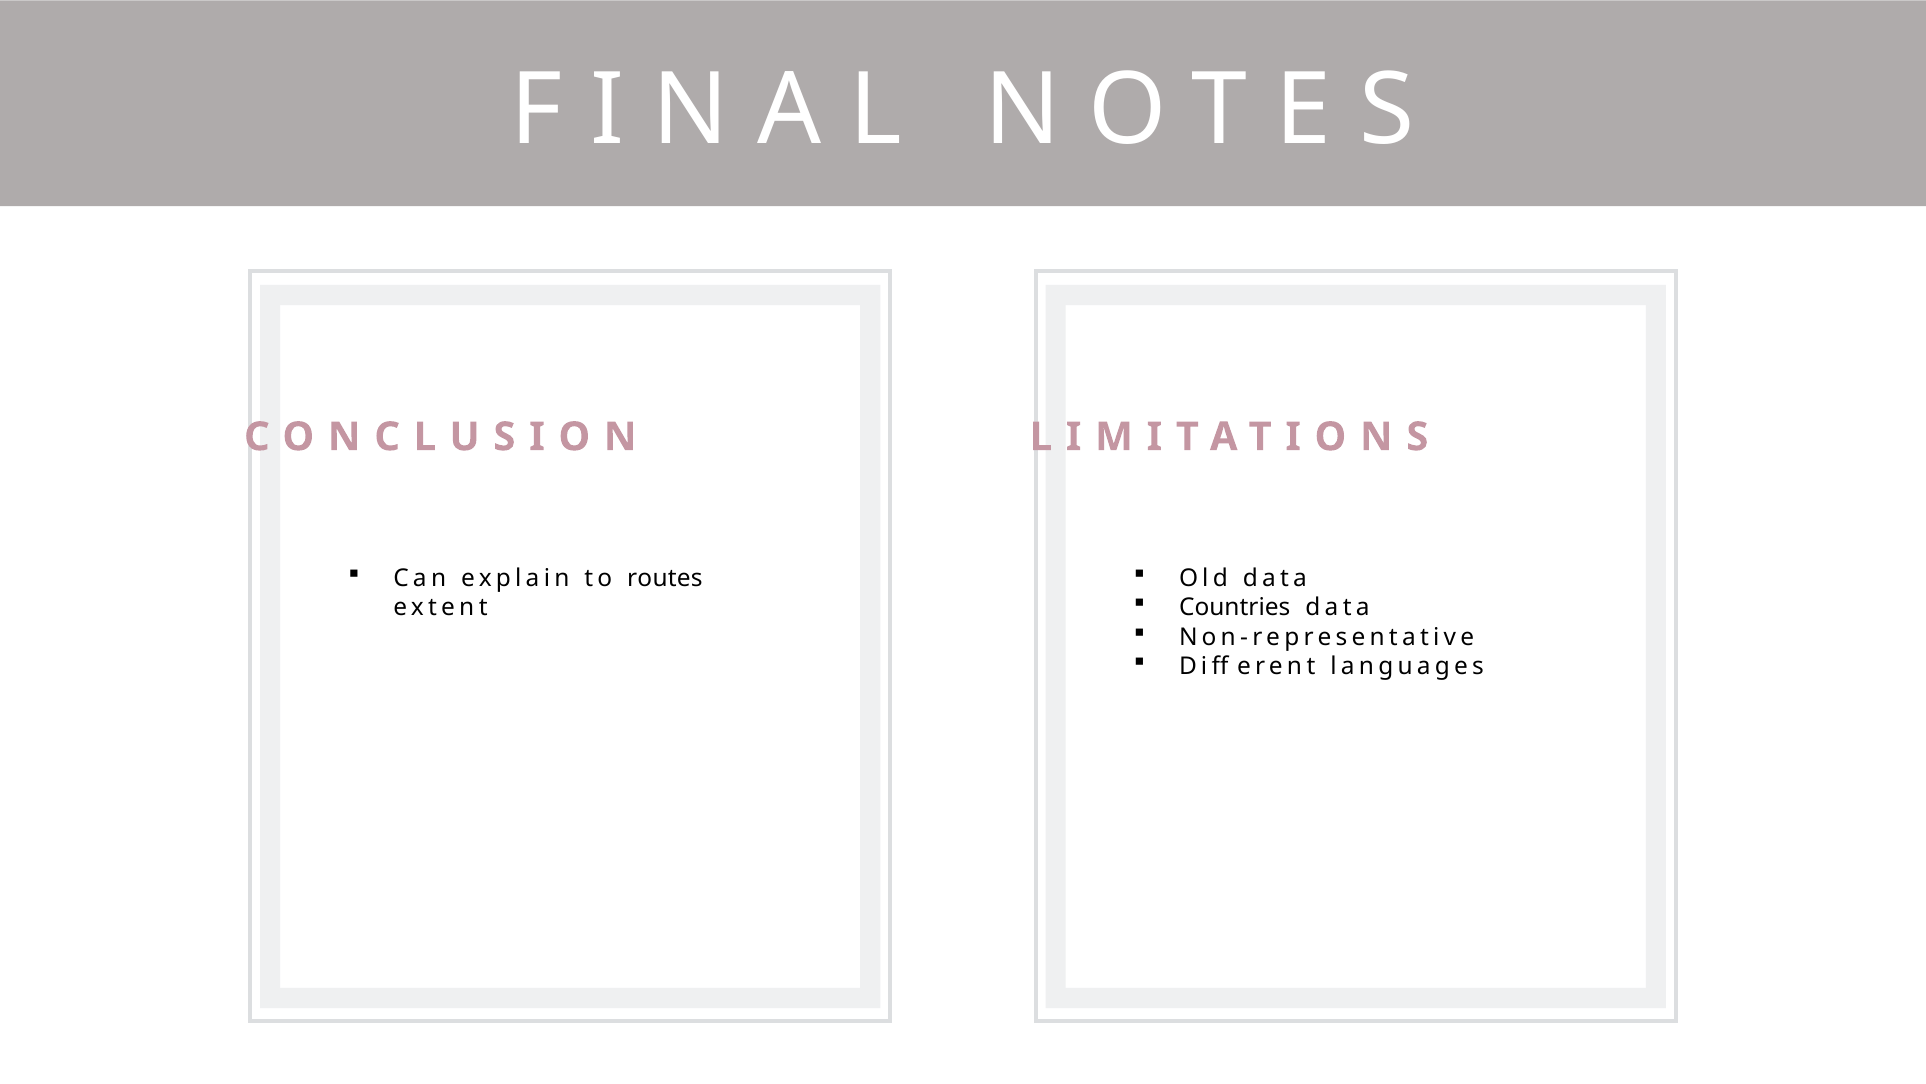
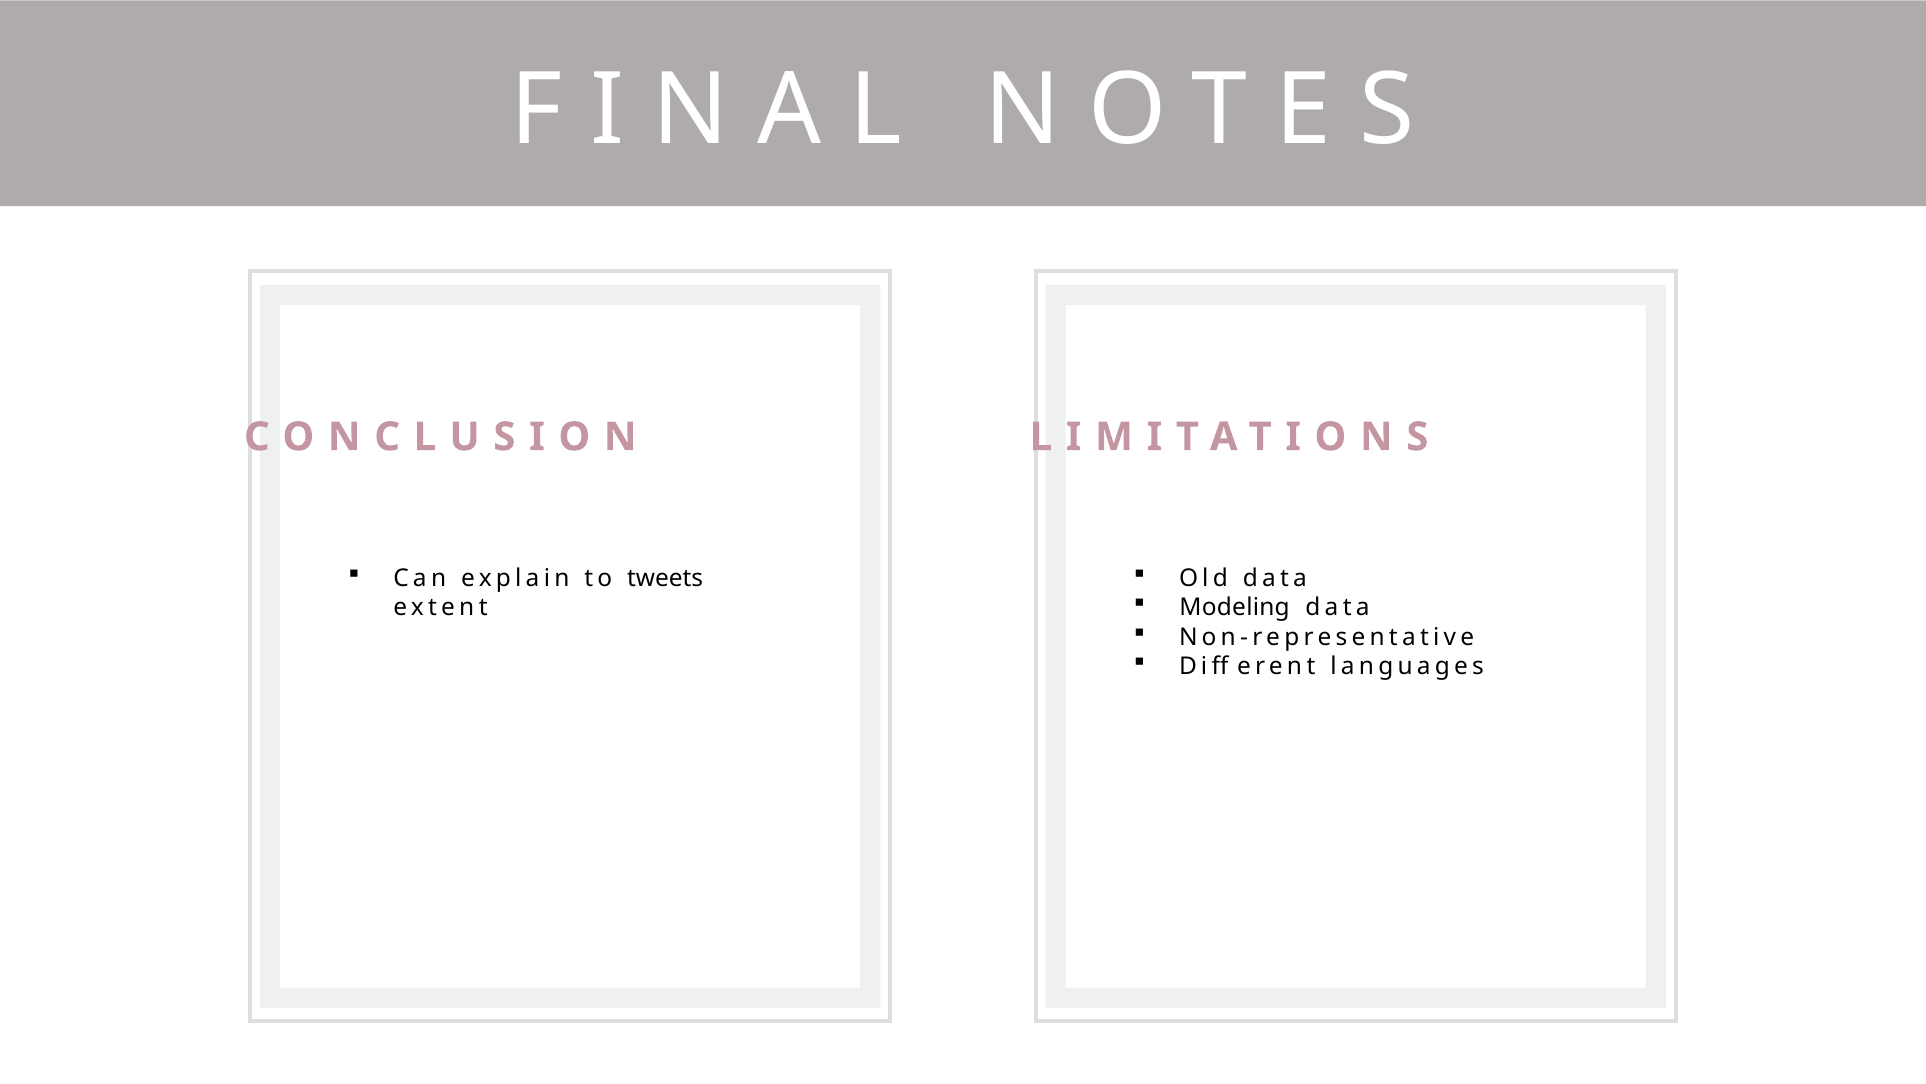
routes: routes -> tweets
Countries: Countries -> Modeling
